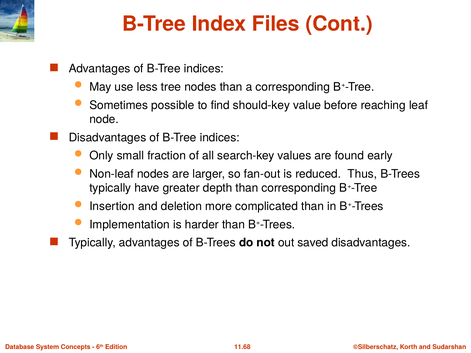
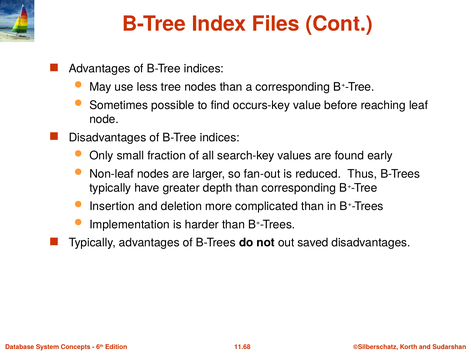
should-key: should-key -> occurs-key
